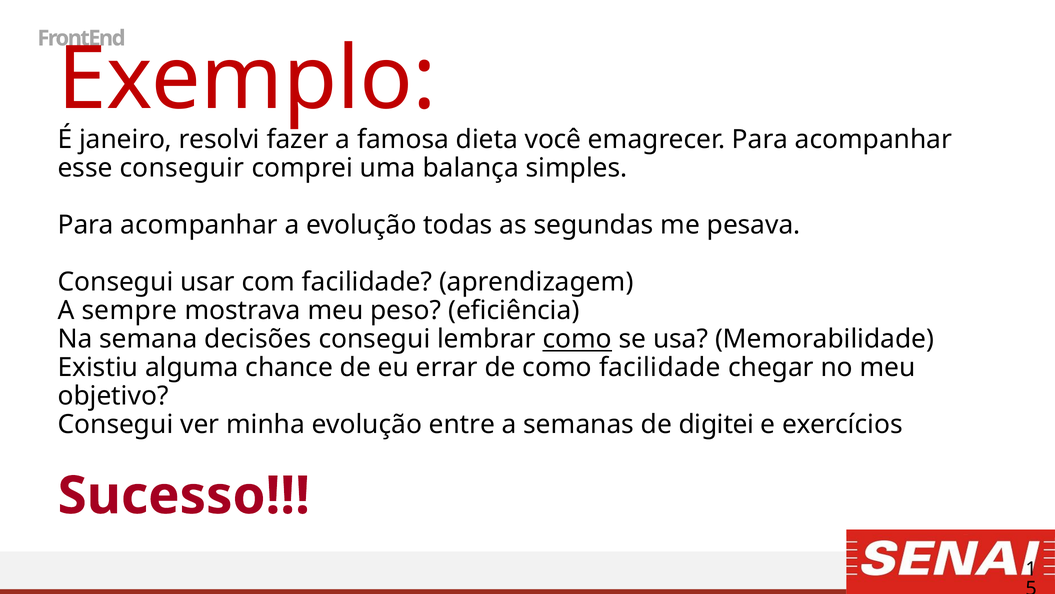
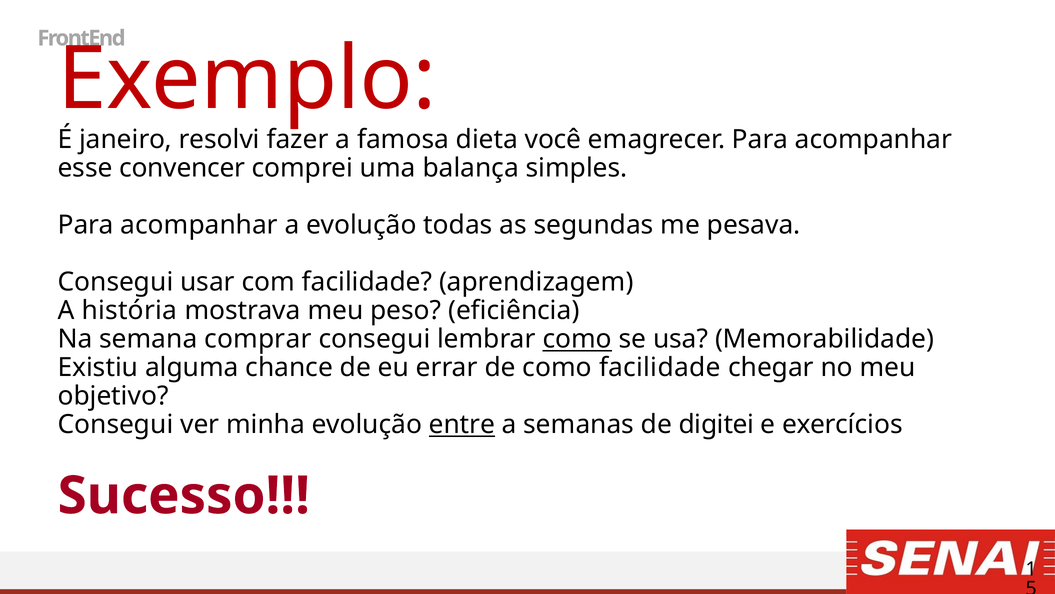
conseguir: conseguir -> convencer
sempre: sempre -> história
decisões: decisões -> comprar
entre underline: none -> present
